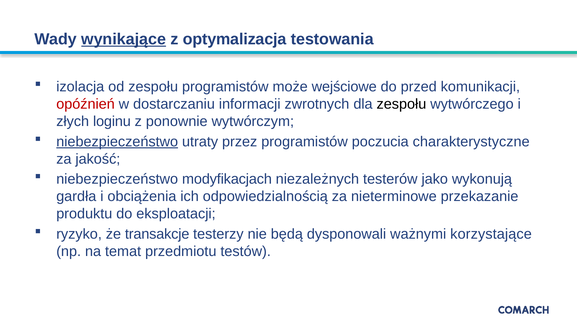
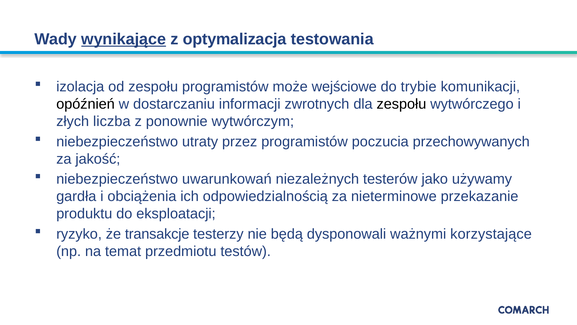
przed: przed -> trybie
opóźnień colour: red -> black
loginu: loginu -> liczba
niebezpieczeństwo at (117, 141) underline: present -> none
charakterystyczne: charakterystyczne -> przechowywanych
modyfikacjach: modyfikacjach -> uwarunkowań
wykonują: wykonują -> używamy
